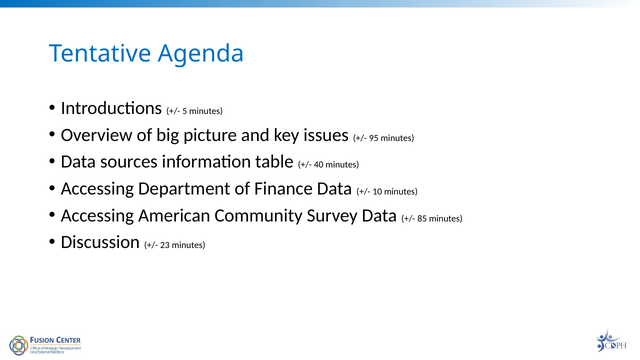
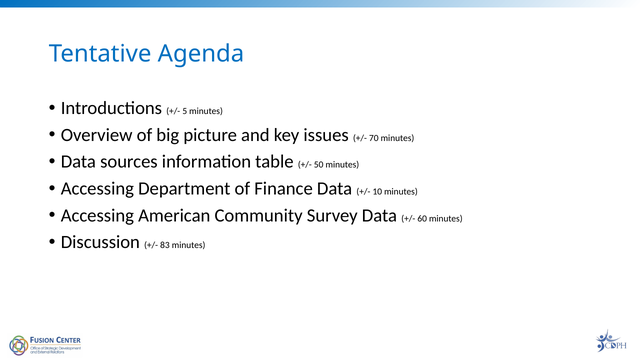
95: 95 -> 70
40: 40 -> 50
85: 85 -> 60
23: 23 -> 83
